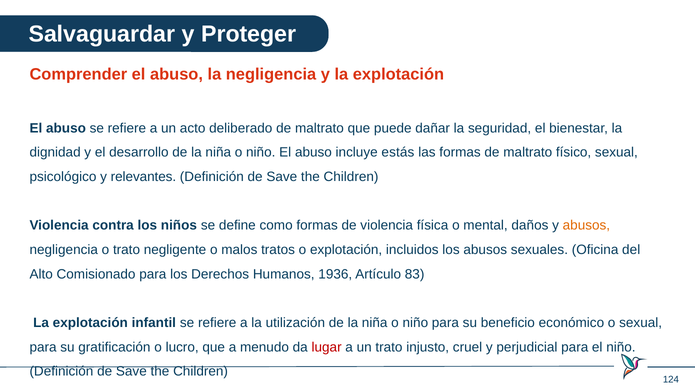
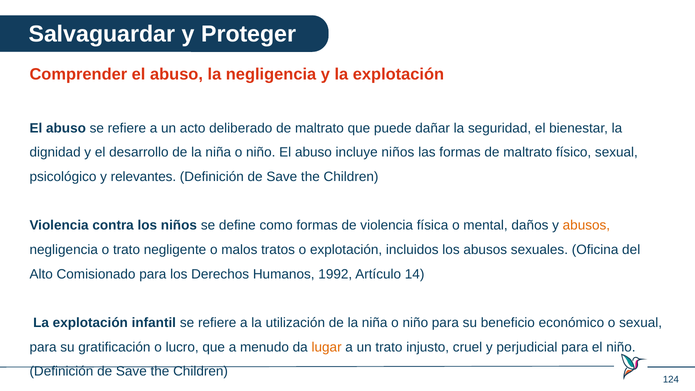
incluye estás: estás -> niños
1936: 1936 -> 1992
83: 83 -> 14
lugar colour: red -> orange
